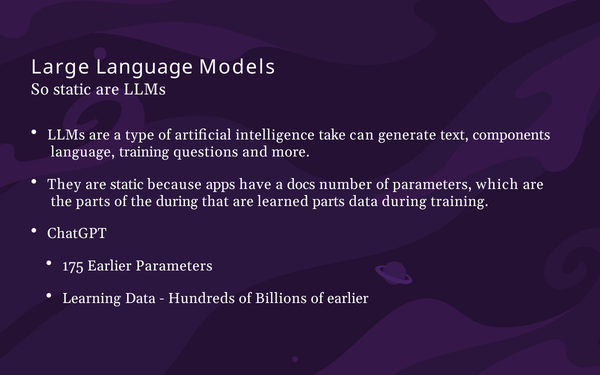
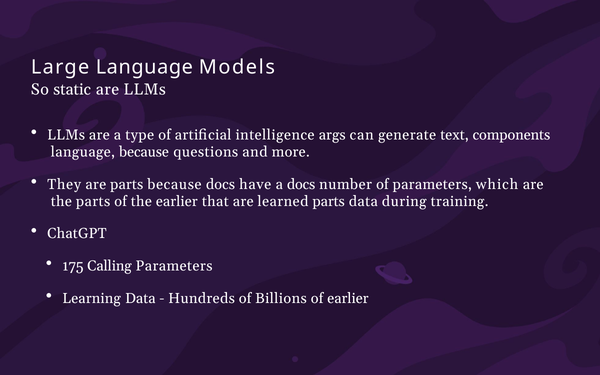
take: take -> args
language training: training -> because
are static: static -> parts
because apps: apps -> docs
the during: during -> earlier
175 Earlier: Earlier -> Calling
